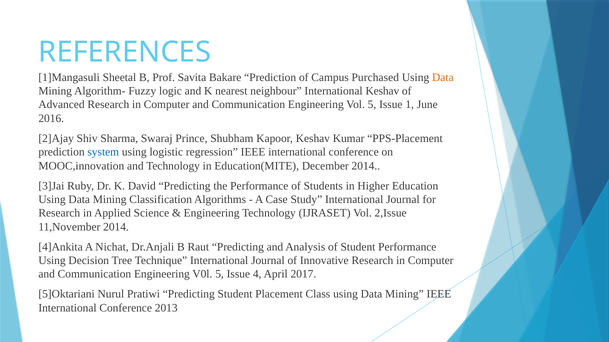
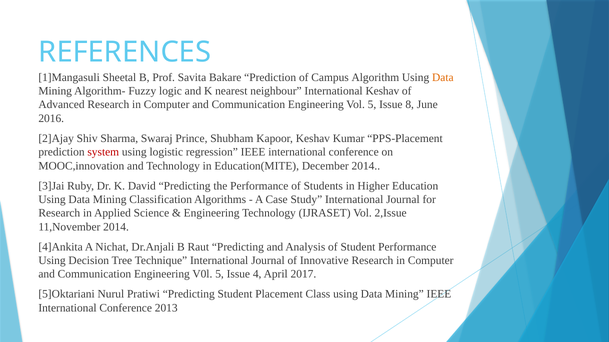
Purchased: Purchased -> Algorithm
1: 1 -> 8
system colour: blue -> red
